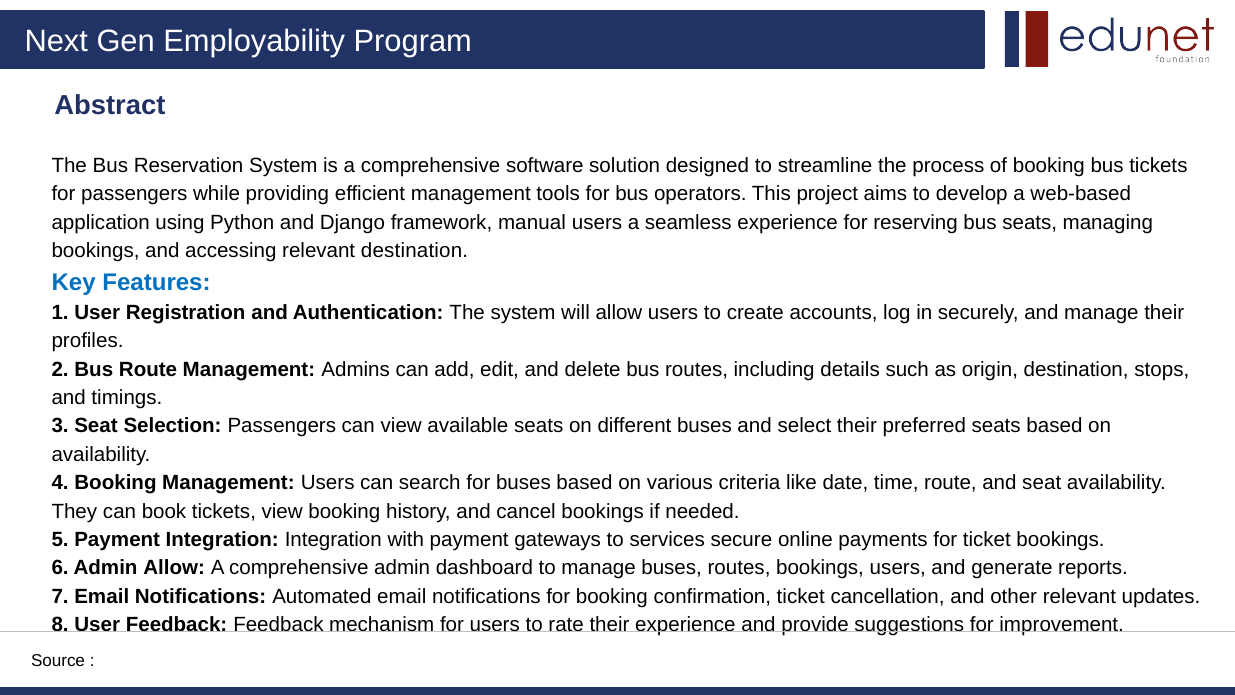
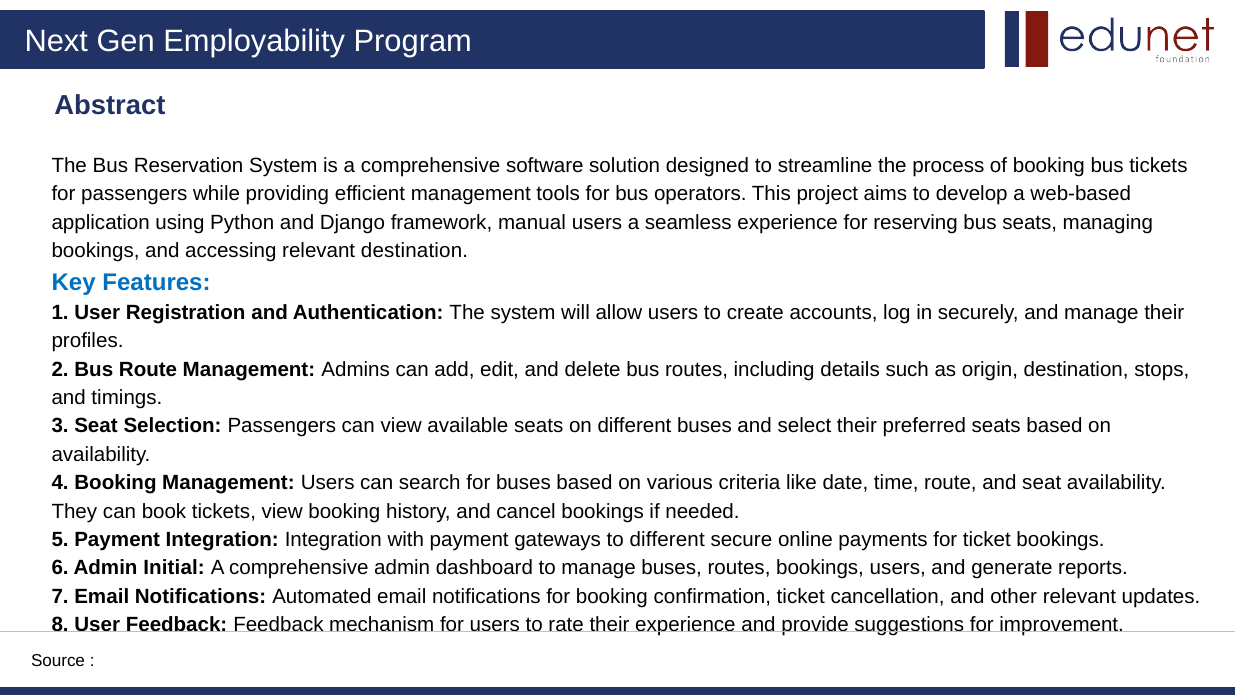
to services: services -> different
Admin Allow: Allow -> Initial
